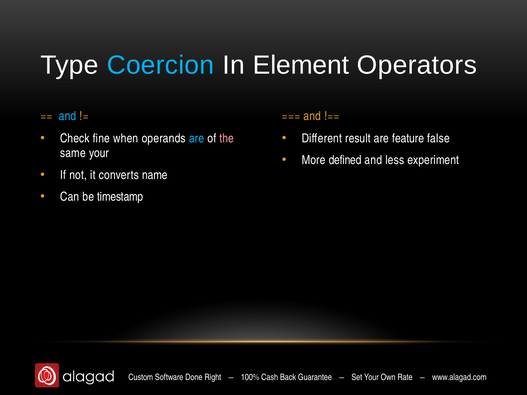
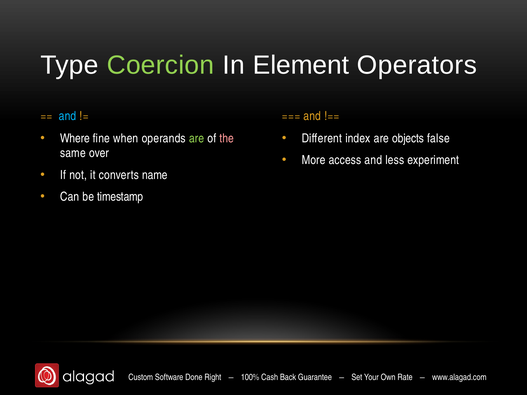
Coercion colour: light blue -> light green
Check: Check -> Where
are at (197, 138) colour: light blue -> light green
result: result -> index
feature: feature -> objects
same your: your -> over
defined: defined -> access
